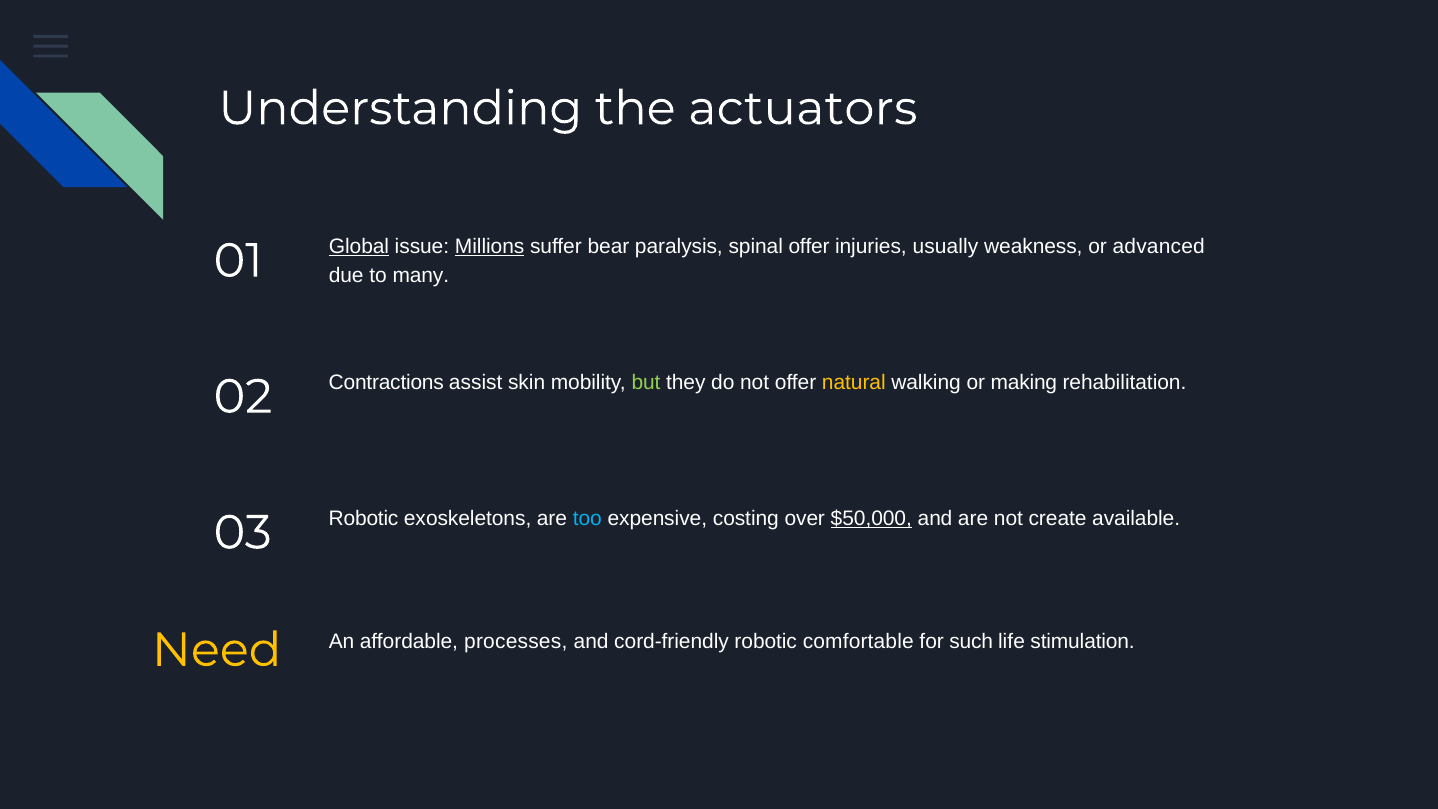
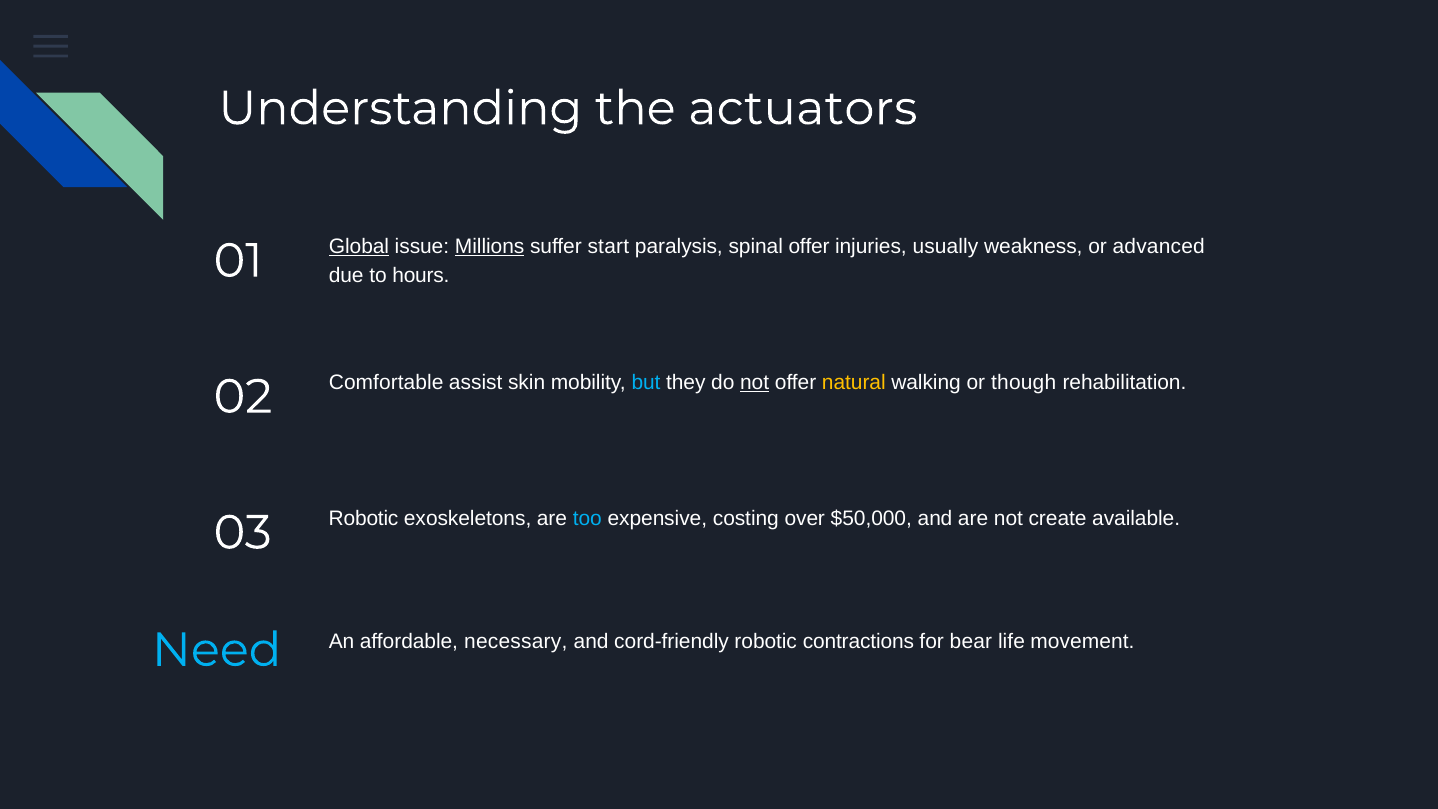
bear: bear -> start
many: many -> hours
Contractions: Contractions -> Comfortable
but colour: light green -> light blue
not at (755, 382) underline: none -> present
making: making -> though
$50,000 underline: present -> none
Need colour: yellow -> light blue
processes: processes -> necessary
comfortable: comfortable -> contractions
such: such -> bear
stimulation: stimulation -> movement
